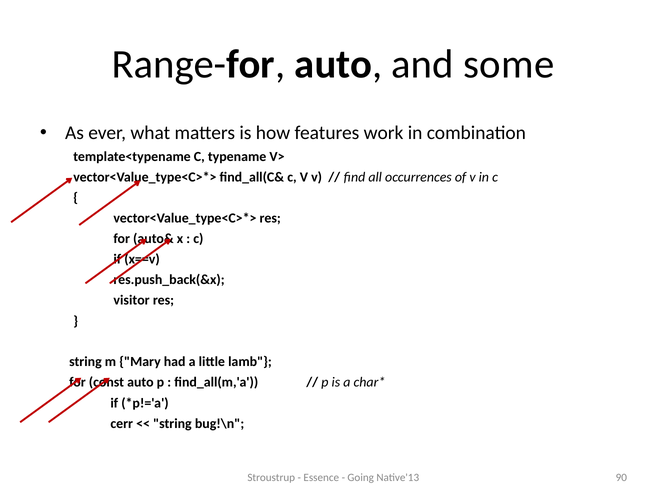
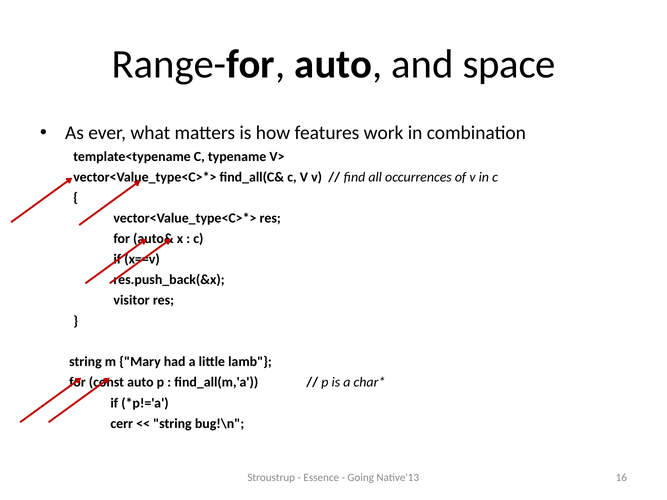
some: some -> space
90: 90 -> 16
